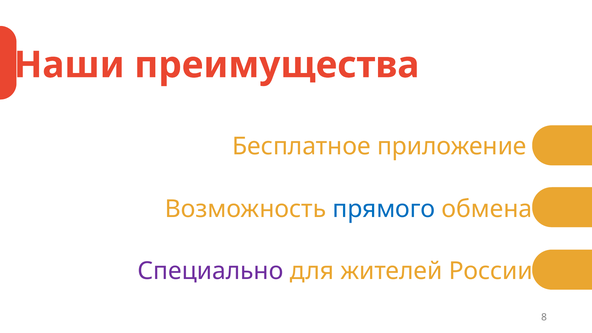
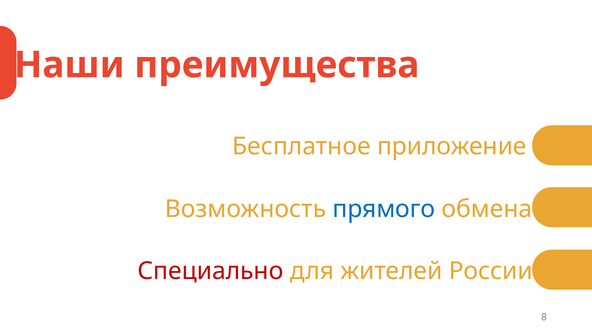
Специально colour: purple -> red
